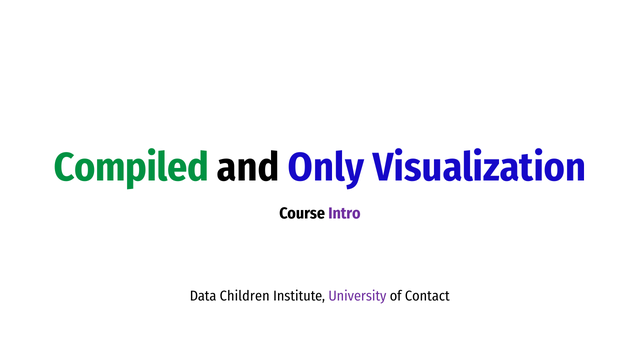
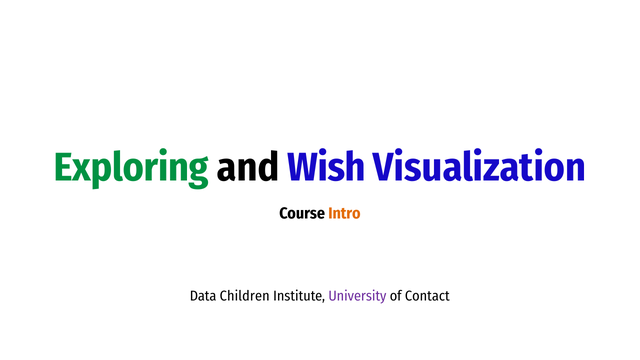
Compiled: Compiled -> Exploring
Only: Only -> Wish
Intro colour: purple -> orange
